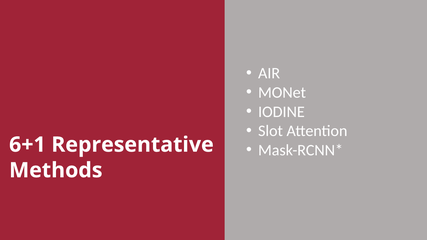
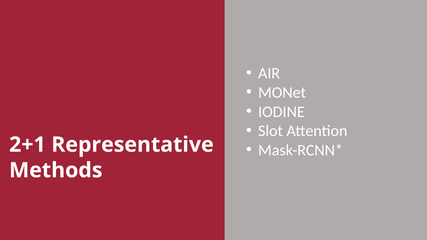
6+1: 6+1 -> 2+1
